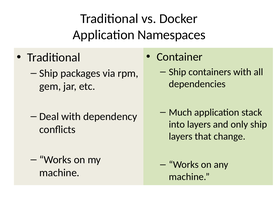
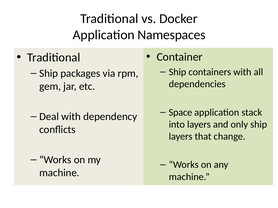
Much: Much -> Space
